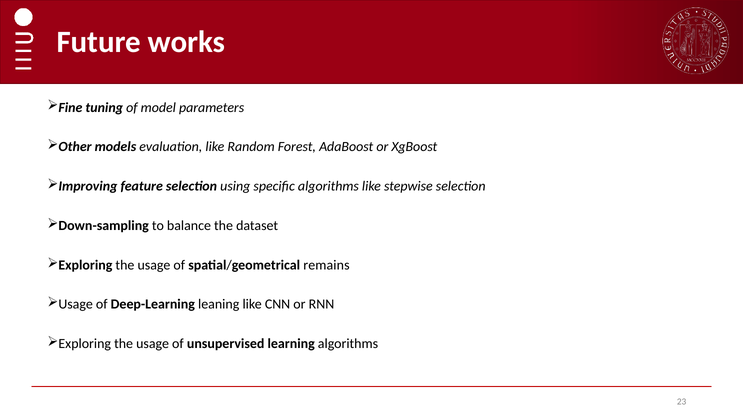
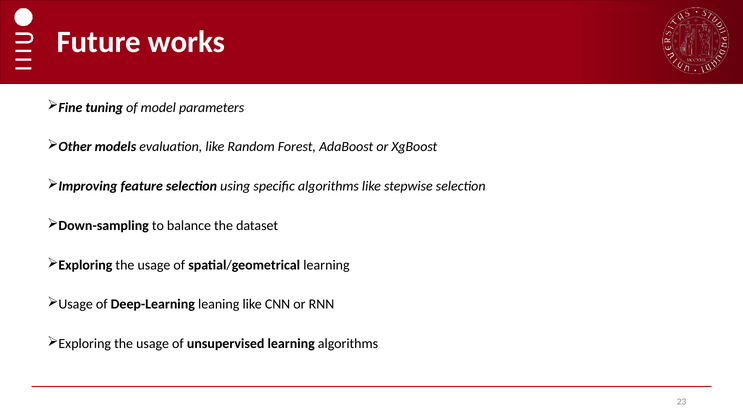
spatial/geometrical remains: remains -> learning
